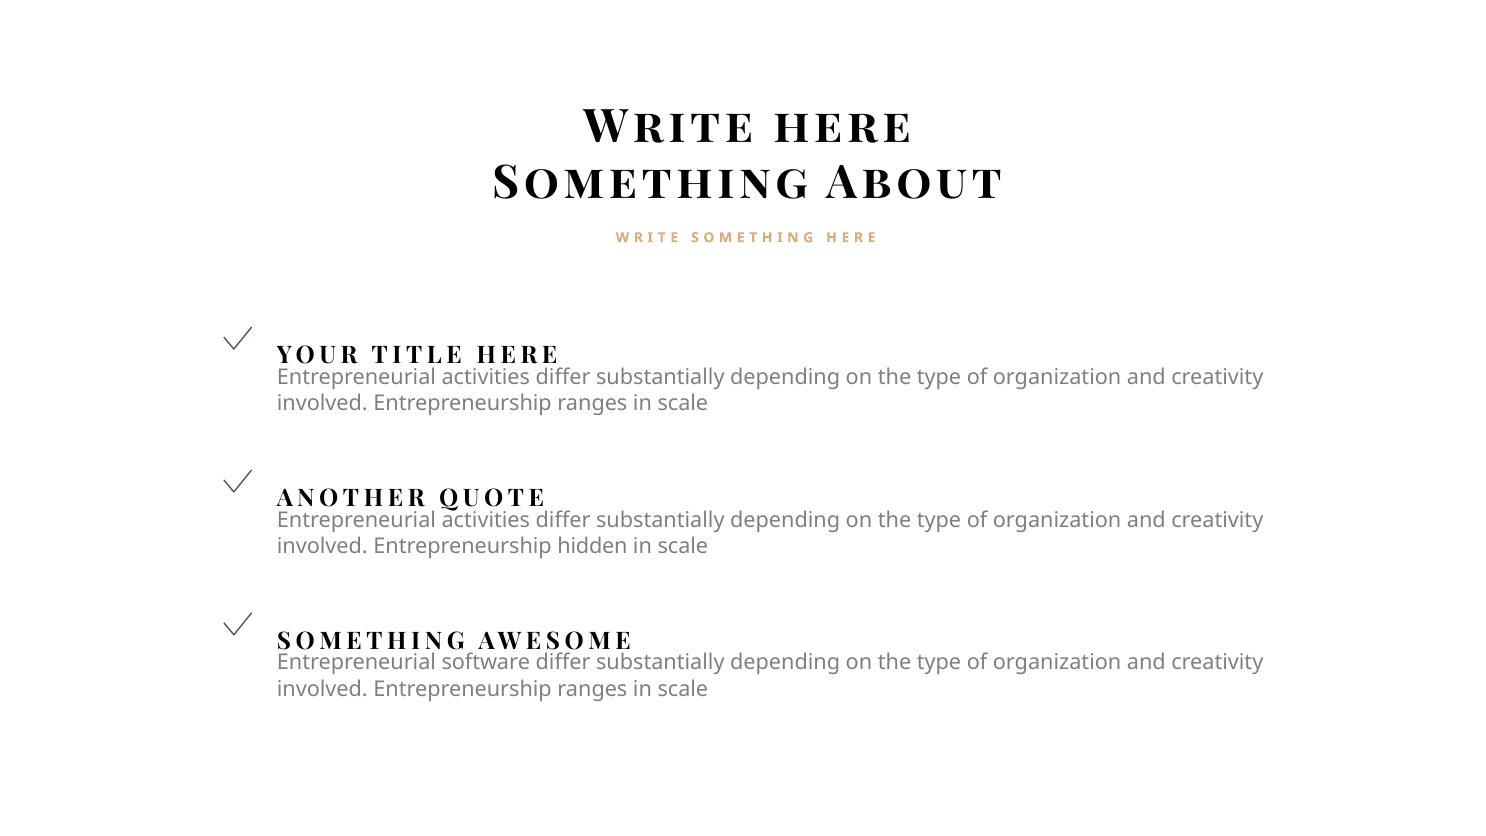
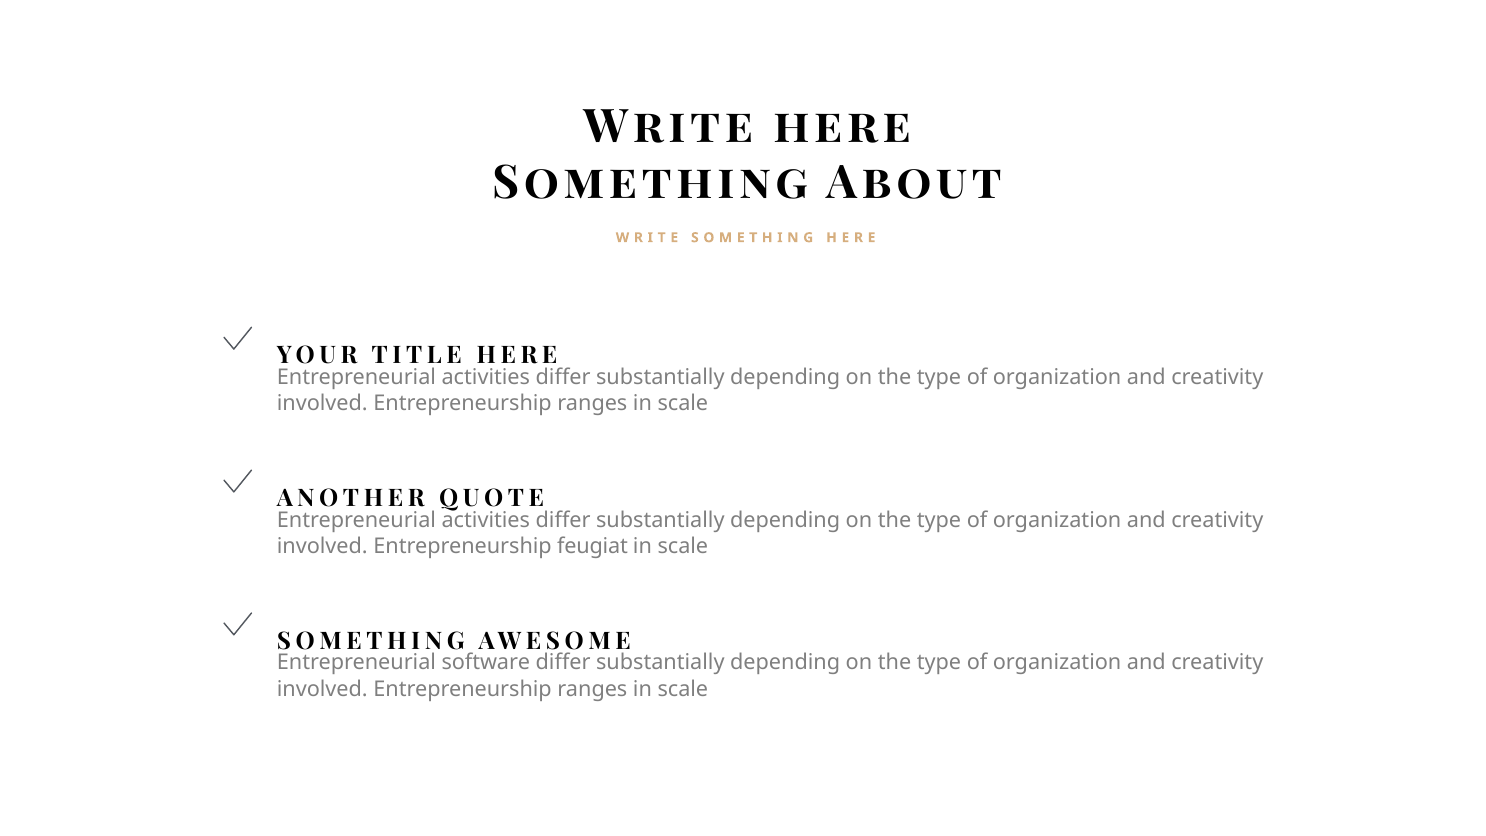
hidden: hidden -> feugiat
